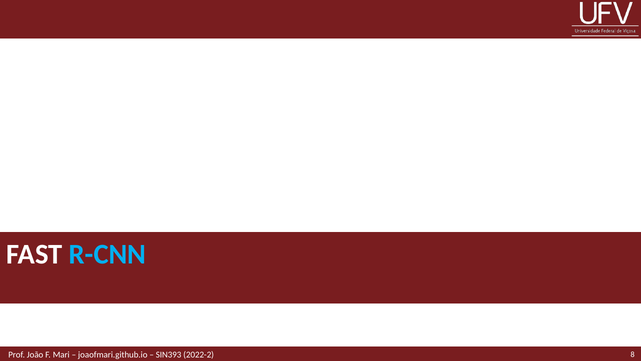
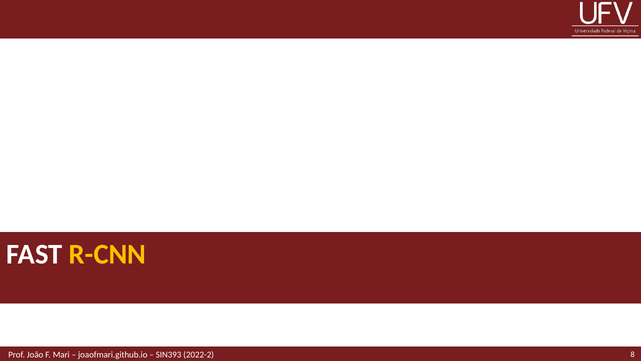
R-CNN colour: light blue -> yellow
